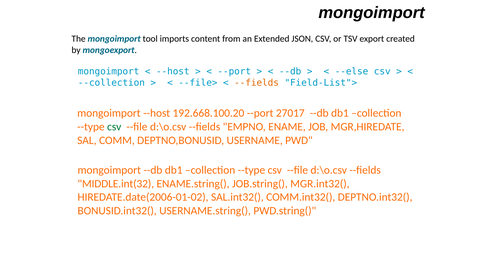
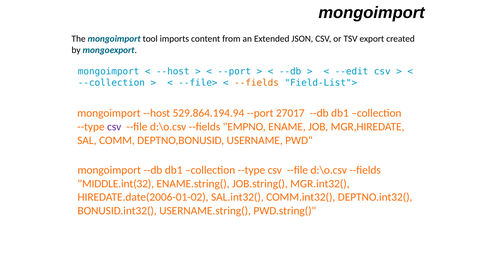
--else: --else -> --edit
192.668.100.20: 192.668.100.20 -> 529.864.194.94
csv at (114, 127) colour: green -> purple
